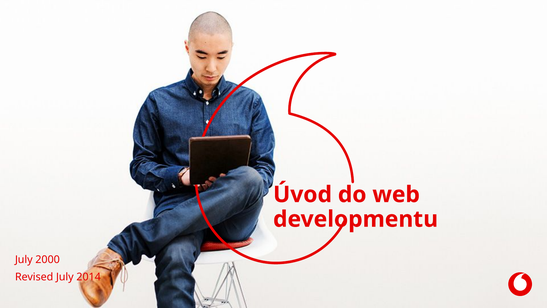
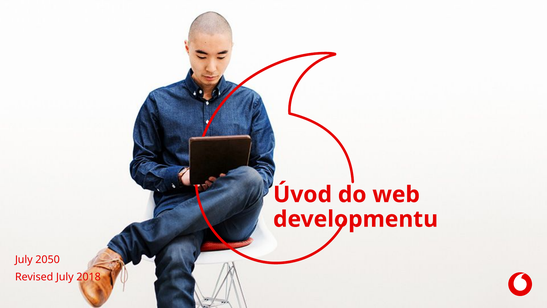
2000: 2000 -> 2050
2014: 2014 -> 2018
